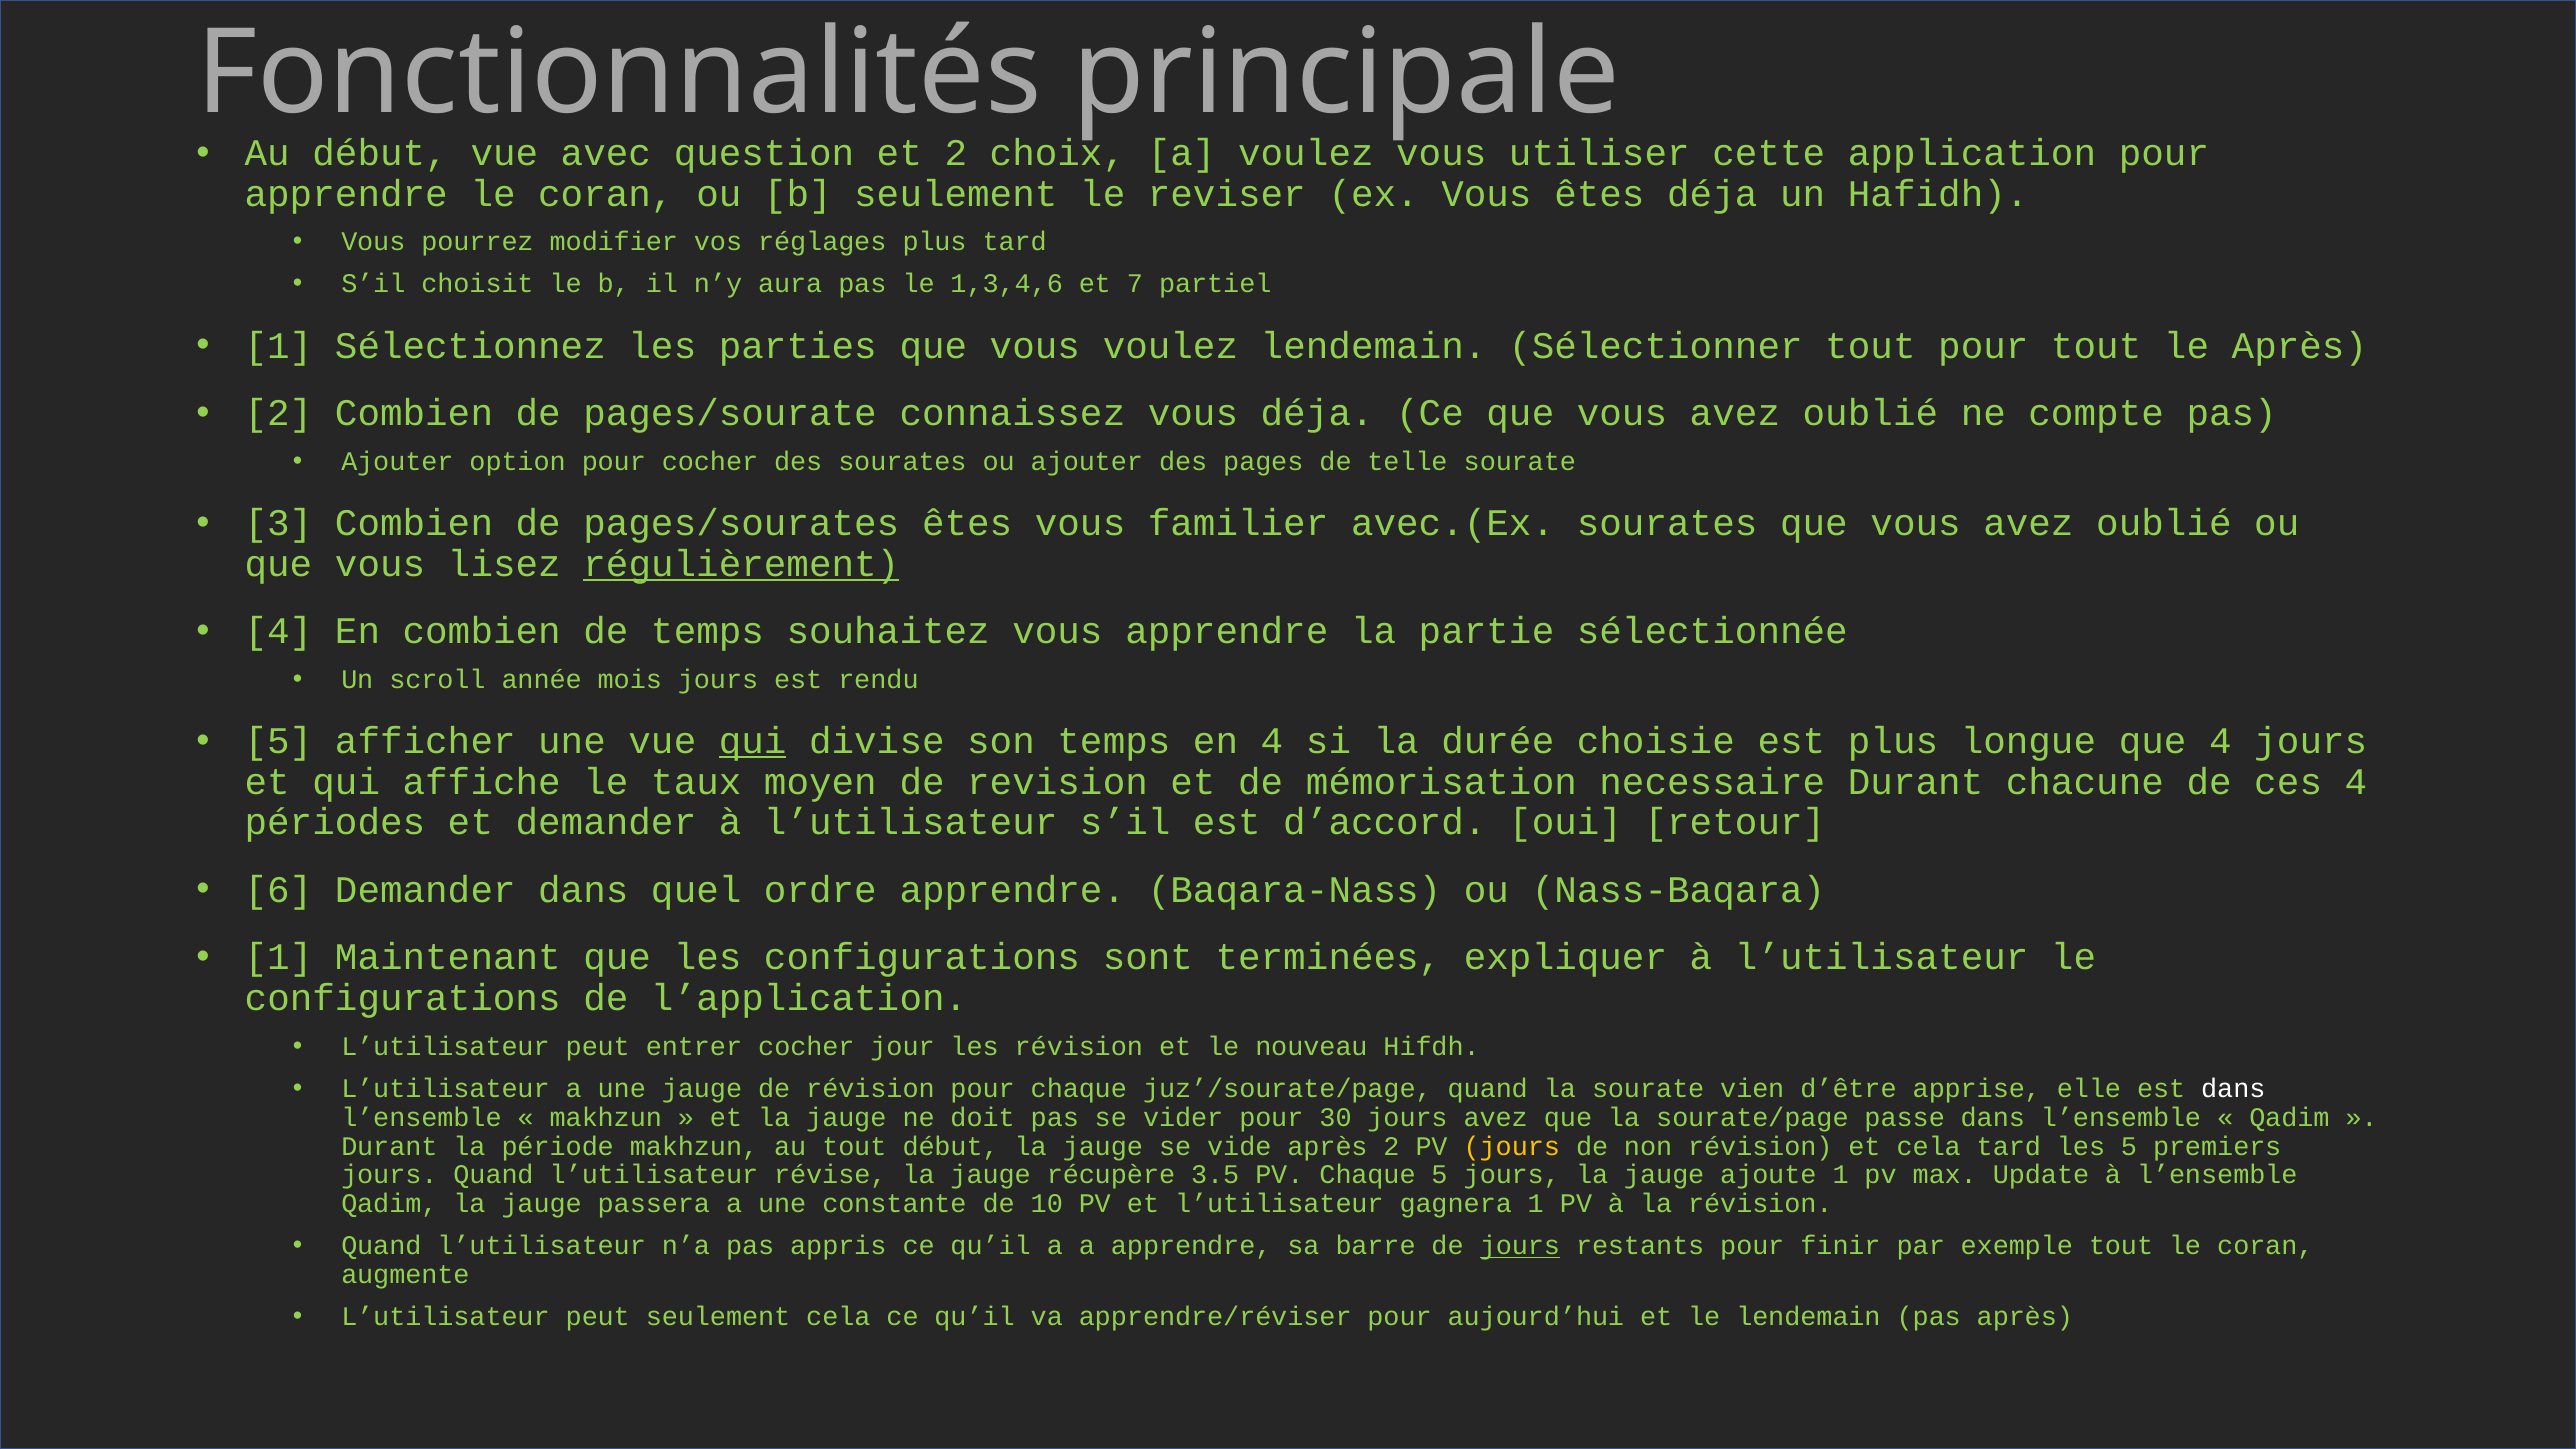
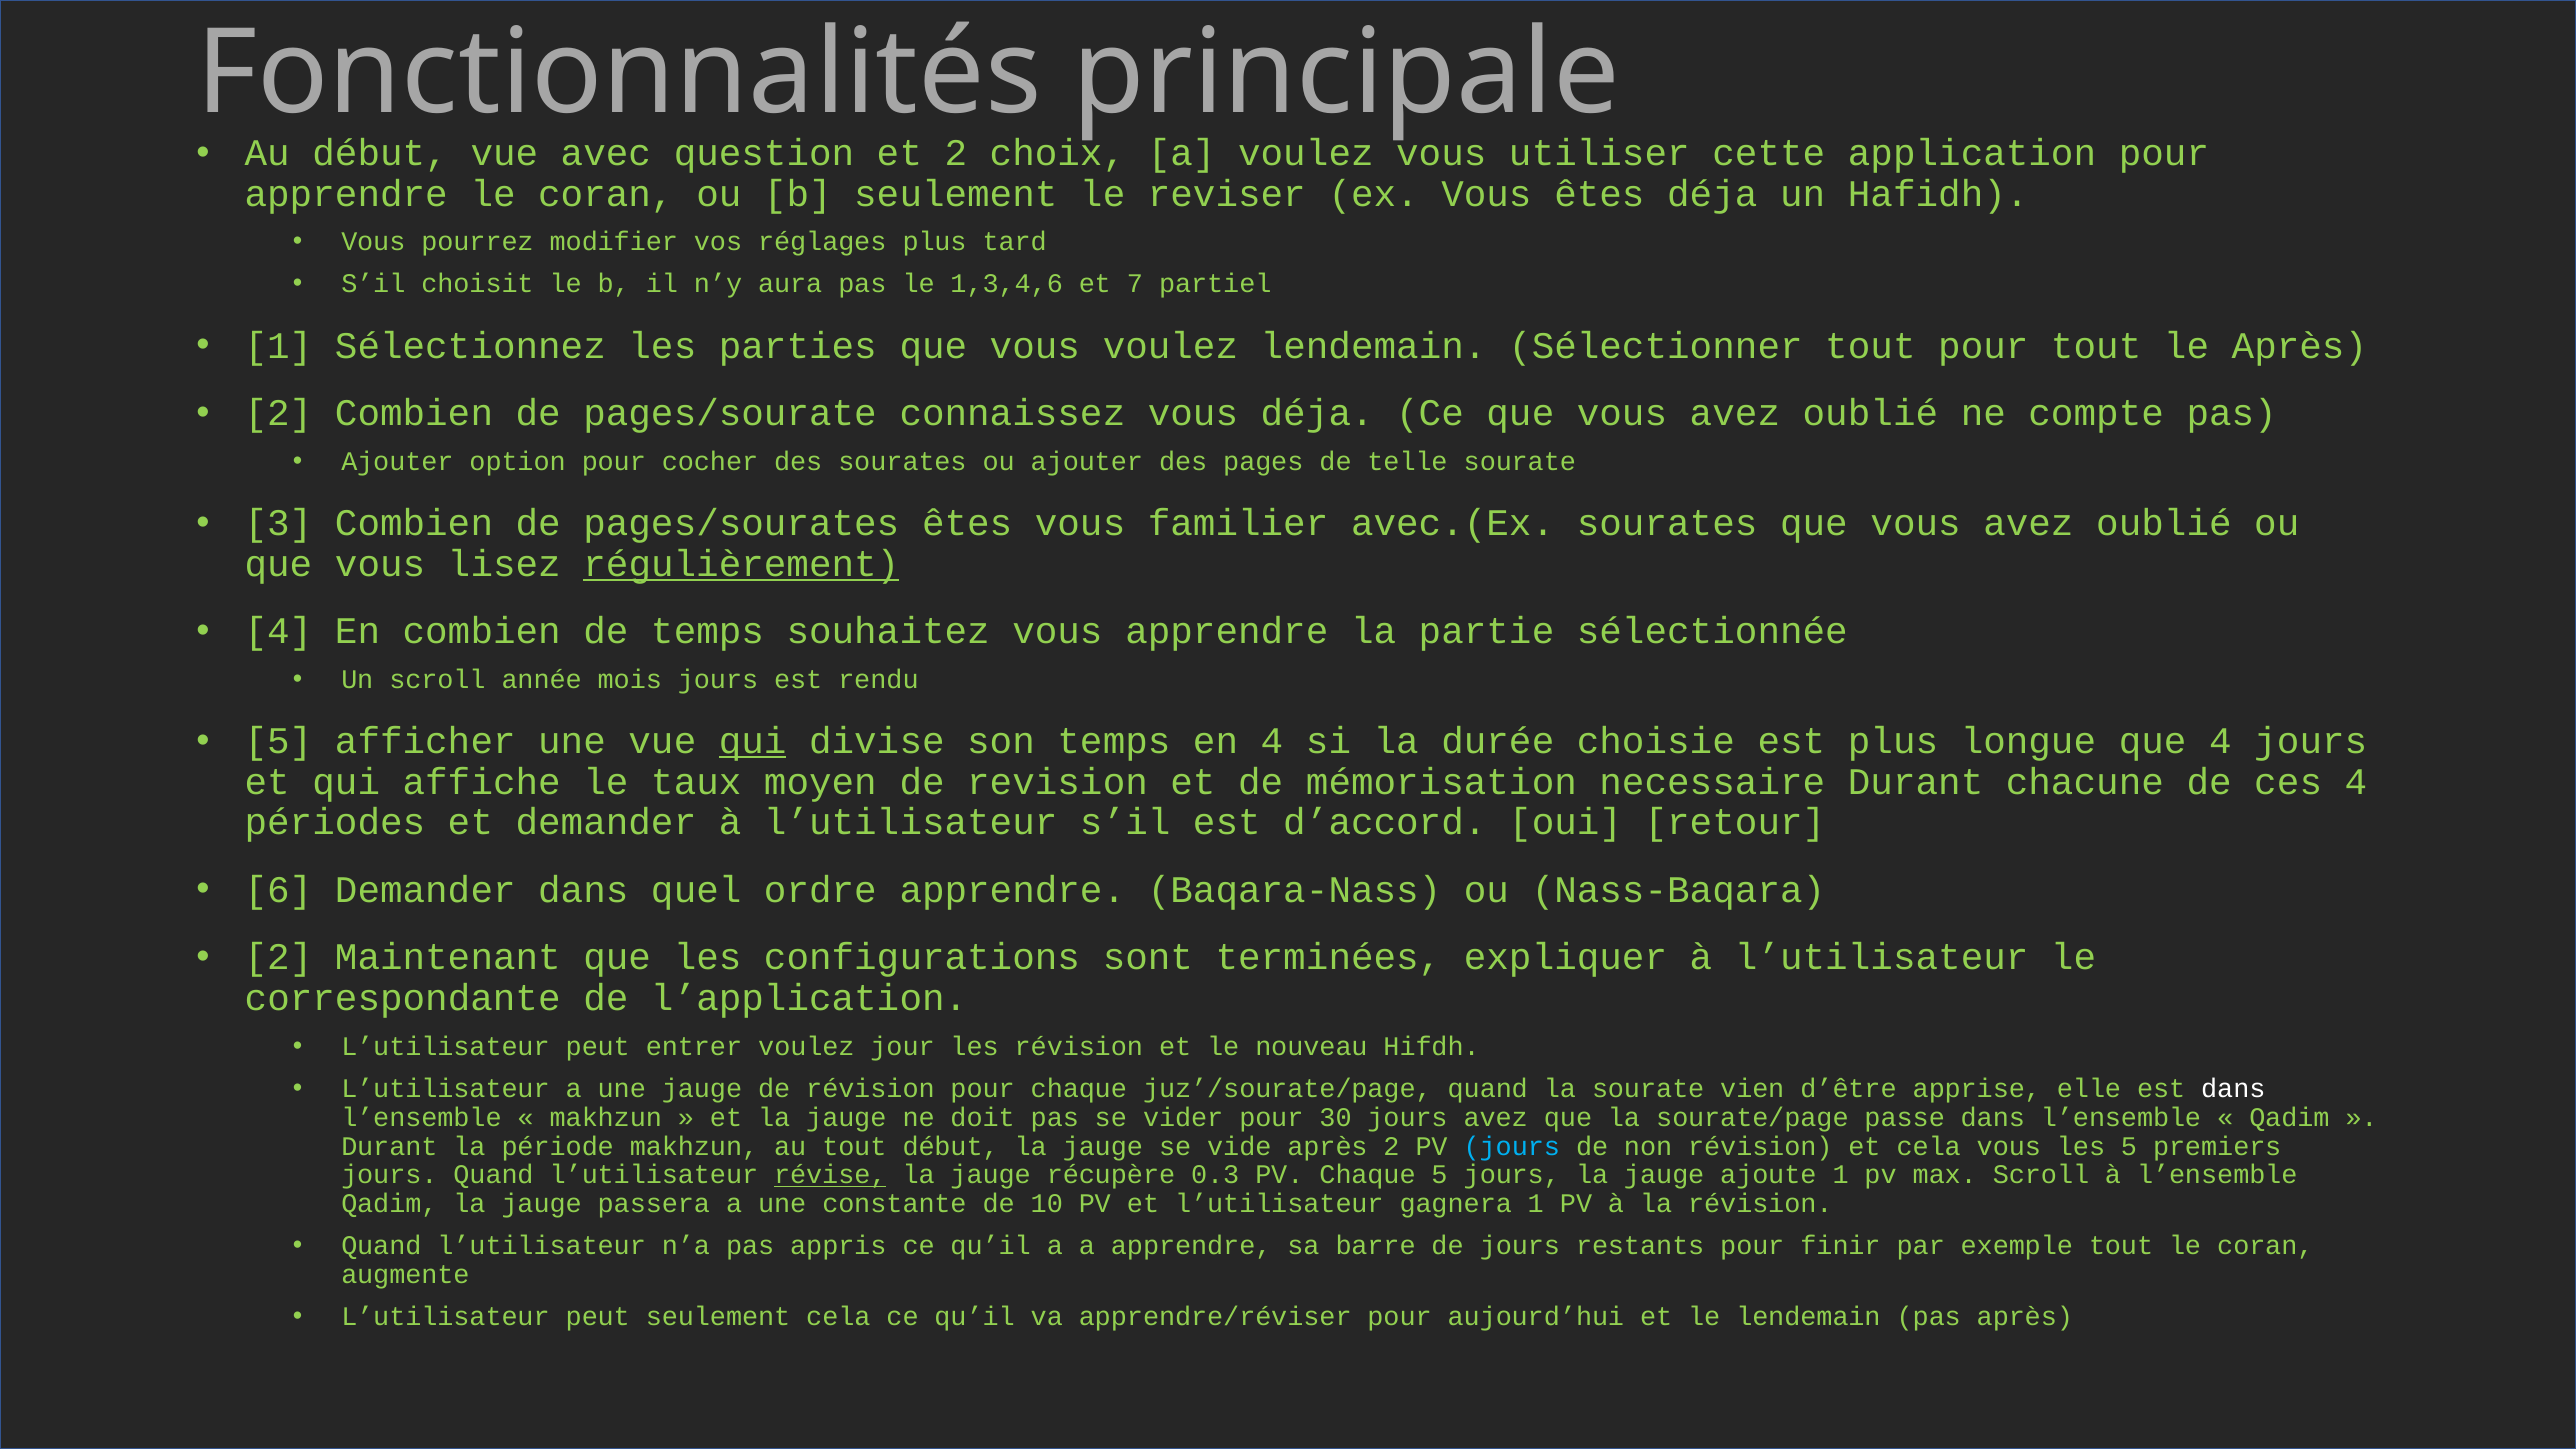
1 at (278, 957): 1 -> 2
configurations at (403, 998): configurations -> correspondante
entrer cocher: cocher -> voulez
jours at (1512, 1146) colour: yellow -> light blue
cela tard: tard -> vous
révise underline: none -> present
3.5: 3.5 -> 0.3
max Update: Update -> Scroll
jours at (1520, 1246) underline: present -> none
